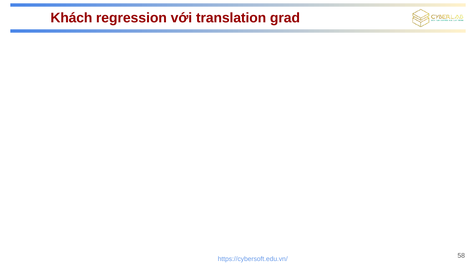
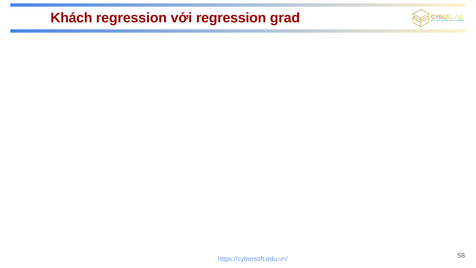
với translation: translation -> regression
